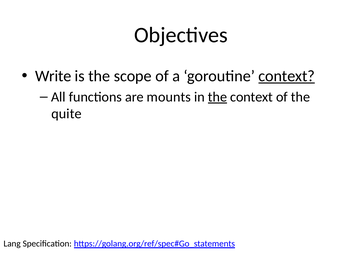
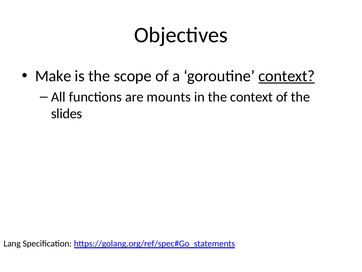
Write: Write -> Make
the at (218, 97) underline: present -> none
quite: quite -> slides
